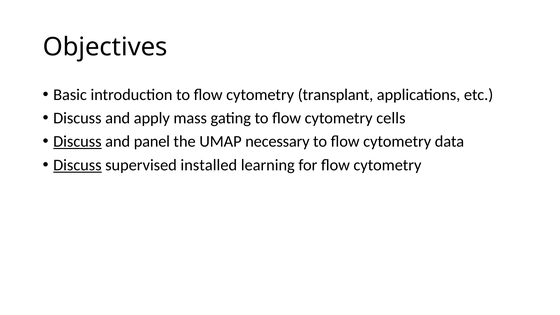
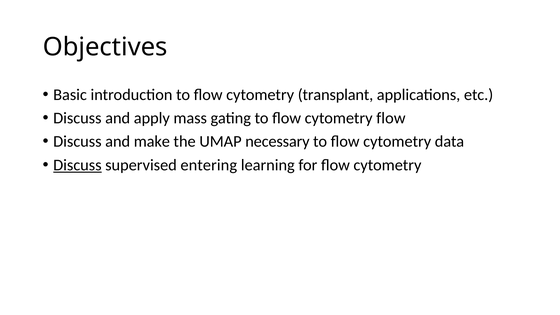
cytometry cells: cells -> flow
Discuss at (77, 142) underline: present -> none
panel: panel -> make
installed: installed -> entering
